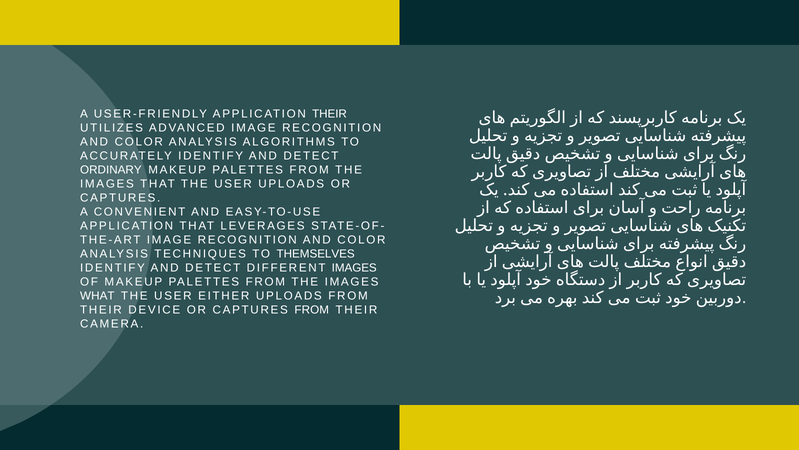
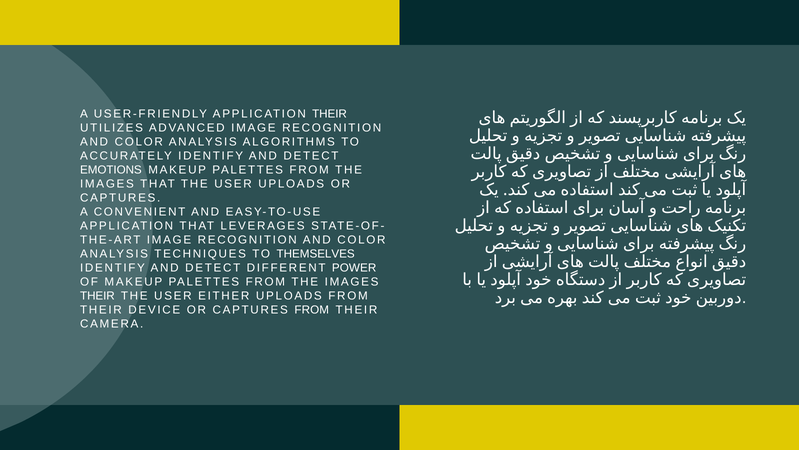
ORDINARY: ORDINARY -> EMOTIONS
DIFFERENT IMAGES: IMAGES -> POWER
WHAT at (97, 295): WHAT -> THEIR
